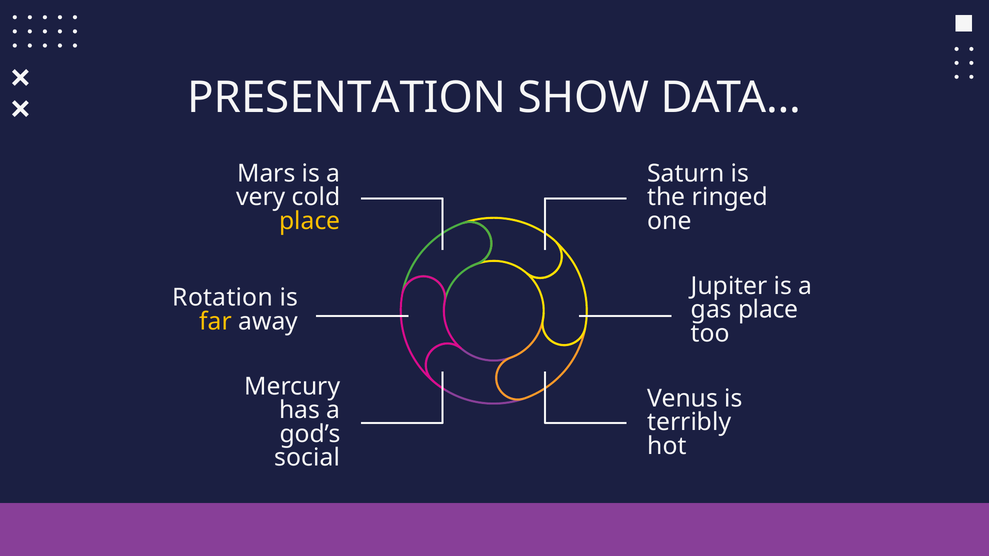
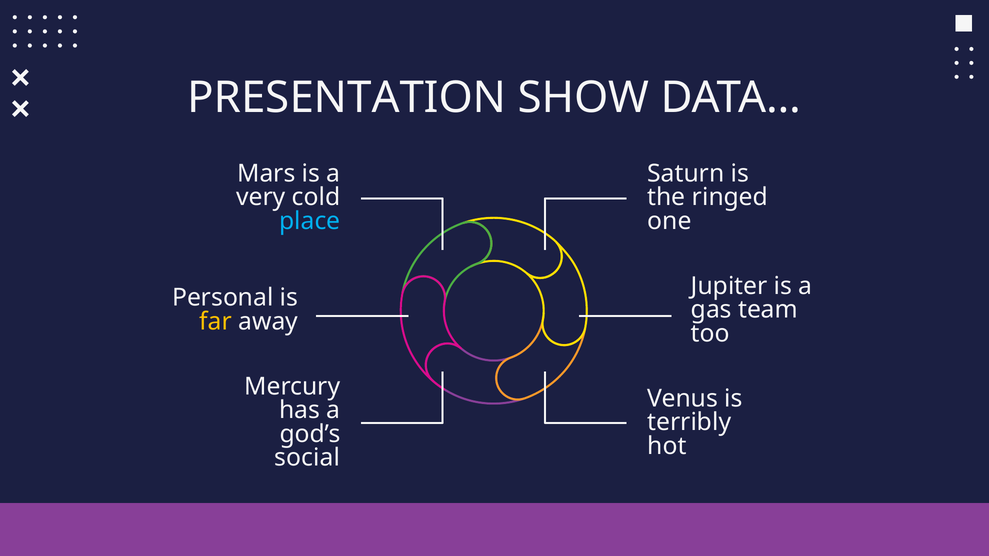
place at (310, 221) colour: yellow -> light blue
Rotation: Rotation -> Personal
gas place: place -> team
